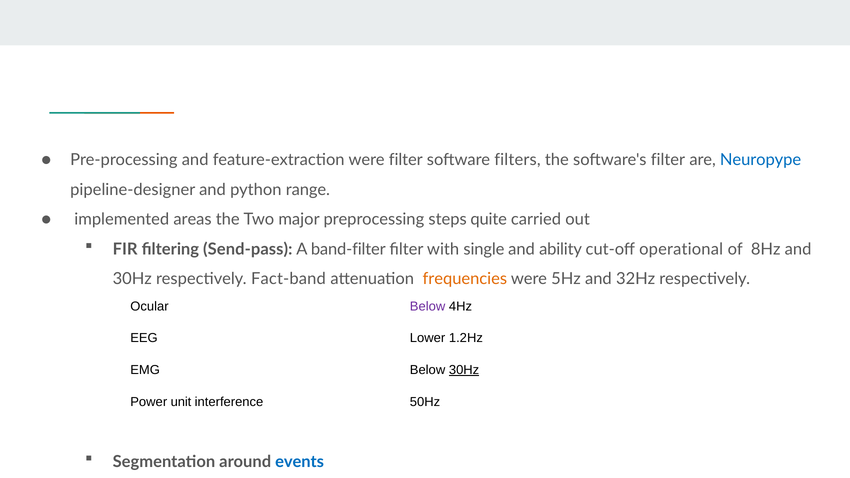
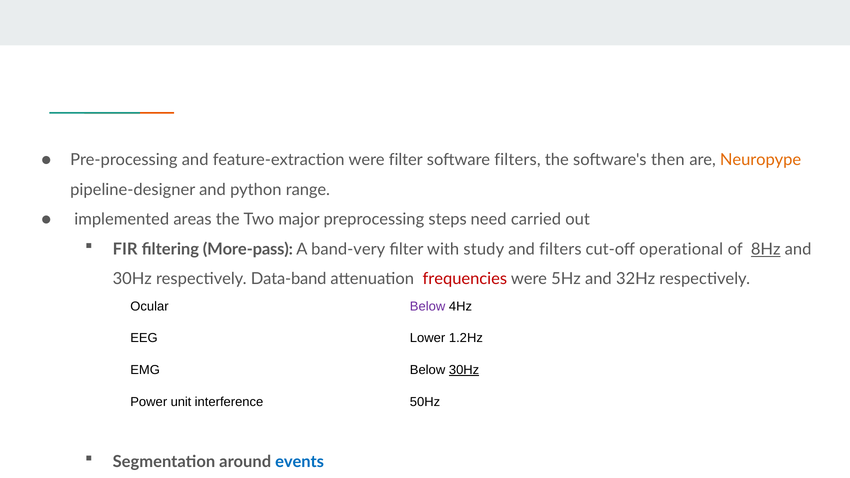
software's filter: filter -> then
Neuropype colour: blue -> orange
quite: quite -> need
Send-pass: Send-pass -> More-pass
band-filter: band-filter -> band-very
single: single -> study
and ability: ability -> filters
8Hz underline: none -> present
Fact-band: Fact-band -> Data-band
frequencies colour: orange -> red
